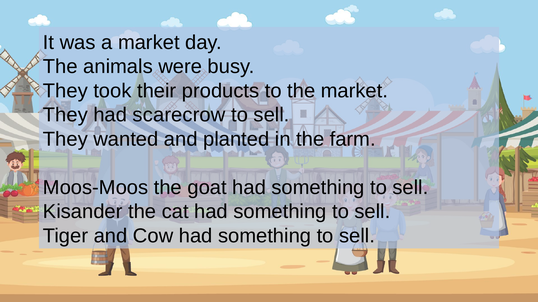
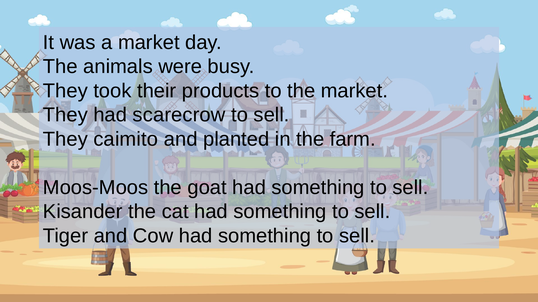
wanted: wanted -> caimito
